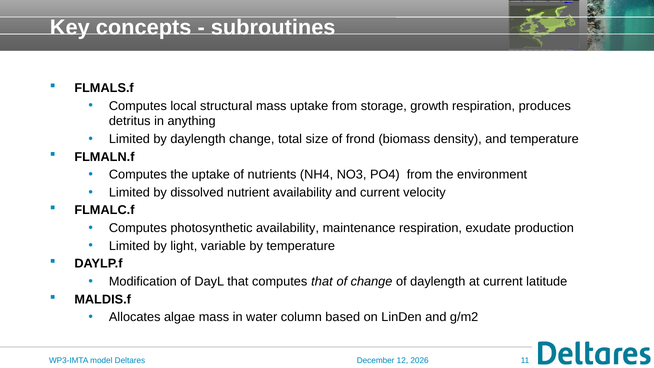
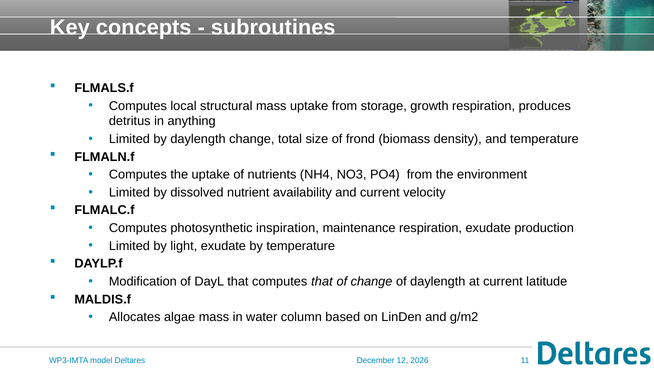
photosynthetic availability: availability -> inspiration
light variable: variable -> exudate
